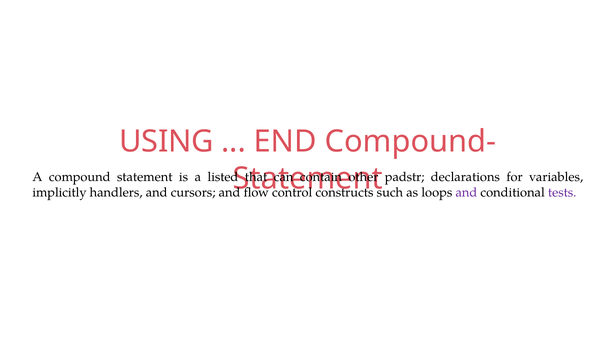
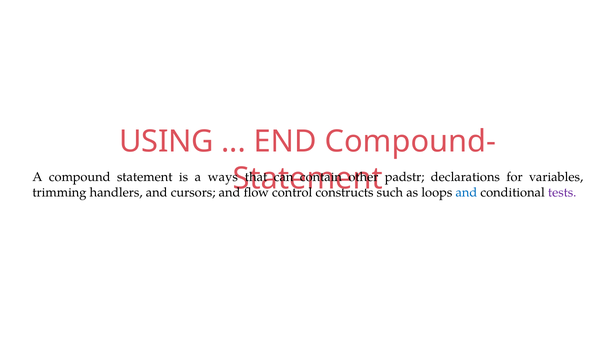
listed: listed -> ways
implicitly: implicitly -> trimming
and at (466, 192) colour: purple -> blue
